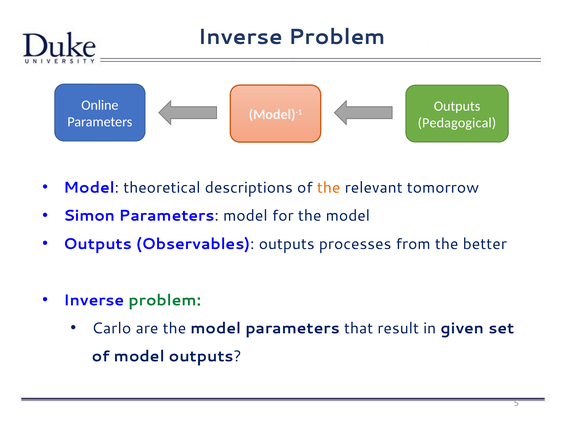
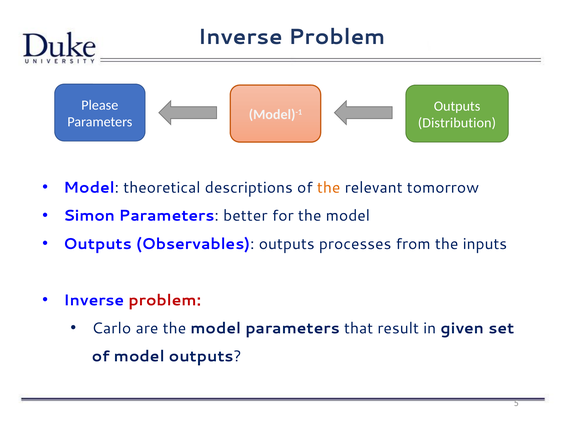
Online: Online -> Please
Pedagogical: Pedagogical -> Distribution
Parameters model: model -> better
better: better -> inputs
problem at (165, 300) colour: green -> red
